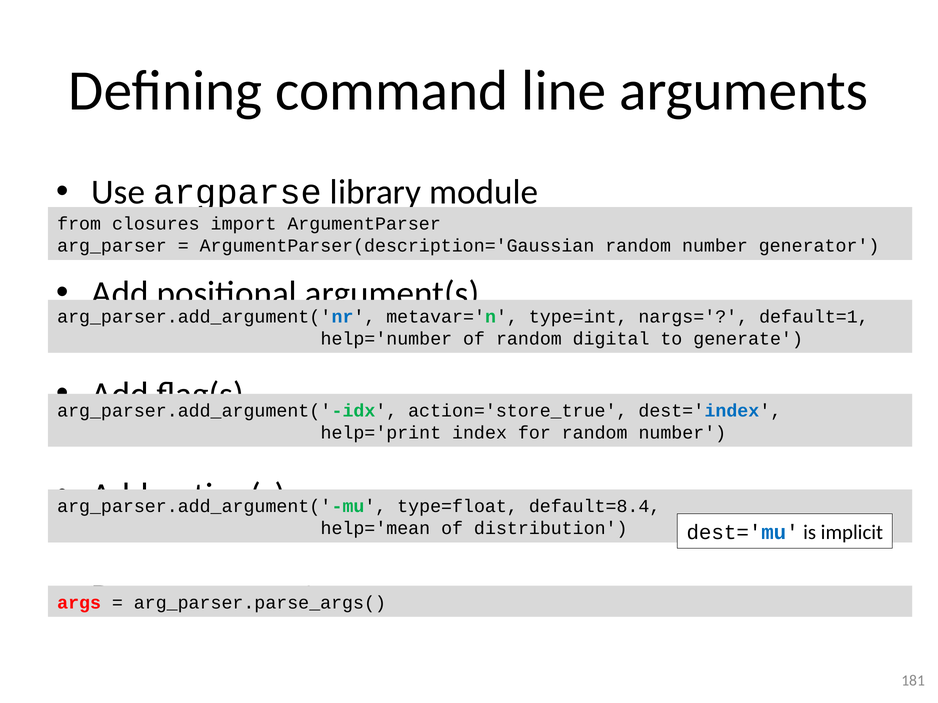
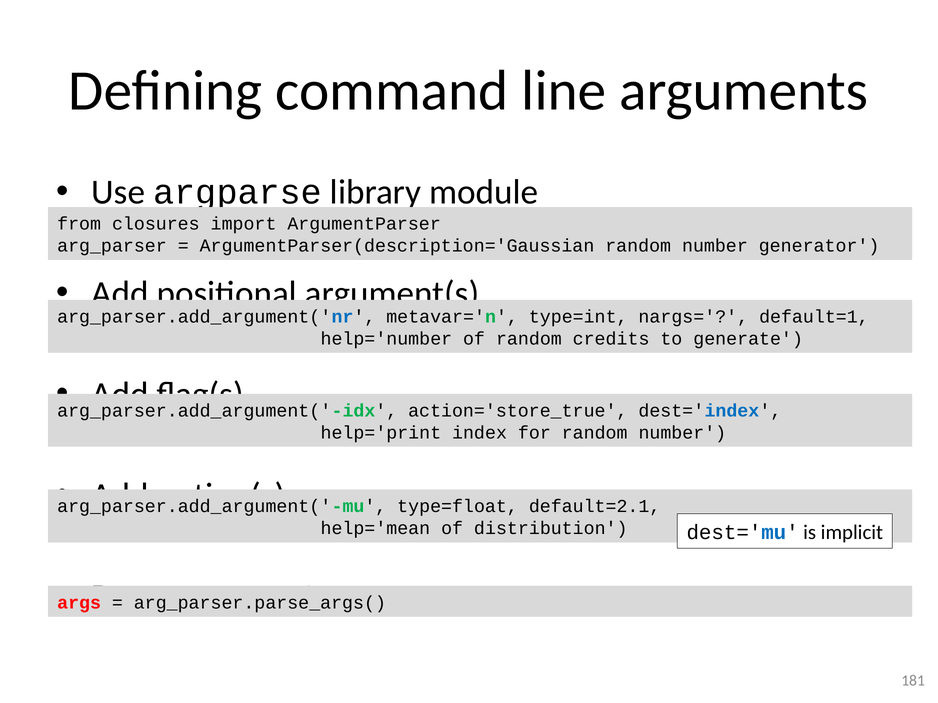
digital: digital -> credits
default=8.4: default=8.4 -> default=2.1
